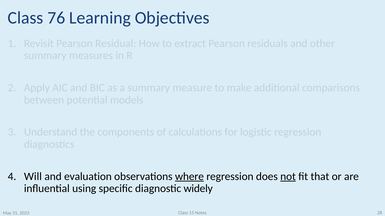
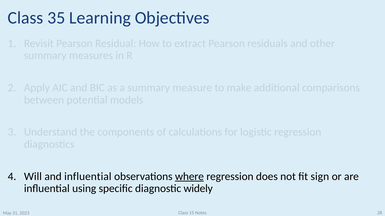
76: 76 -> 35
and evaluation: evaluation -> influential
not underline: present -> none
that: that -> sign
